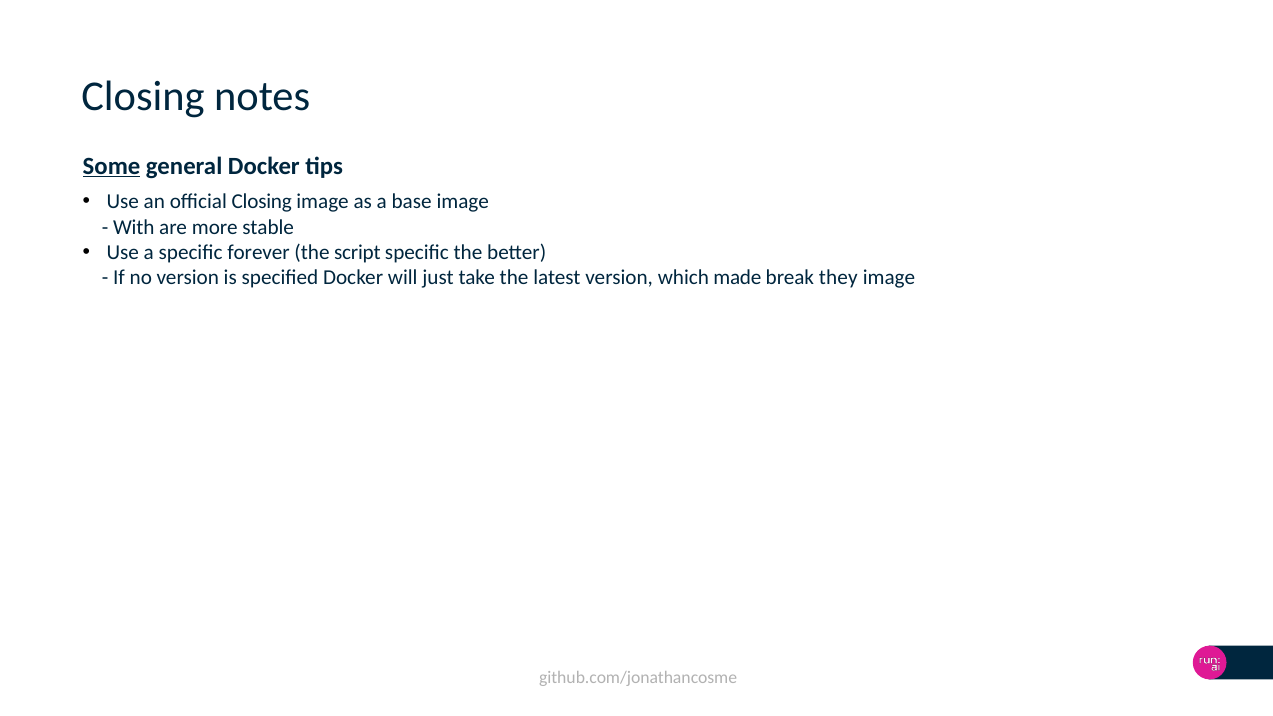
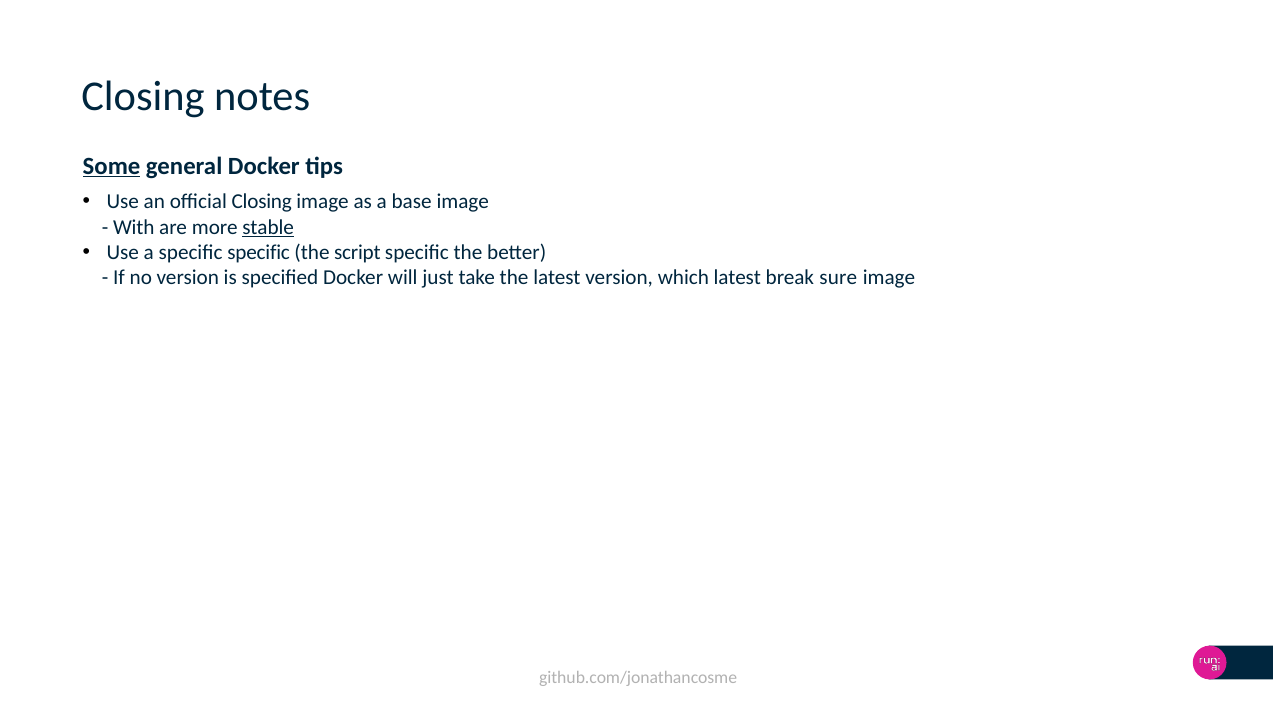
stable underline: none -> present
specific forever: forever -> specific
which made: made -> latest
they: they -> sure
